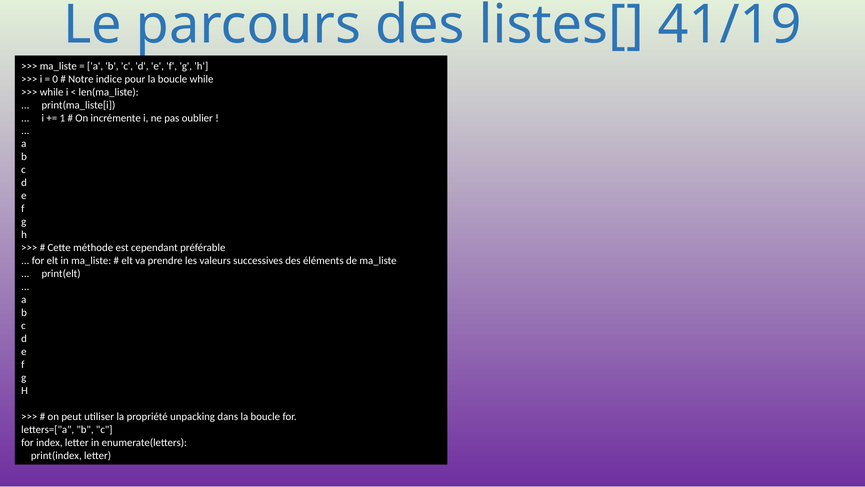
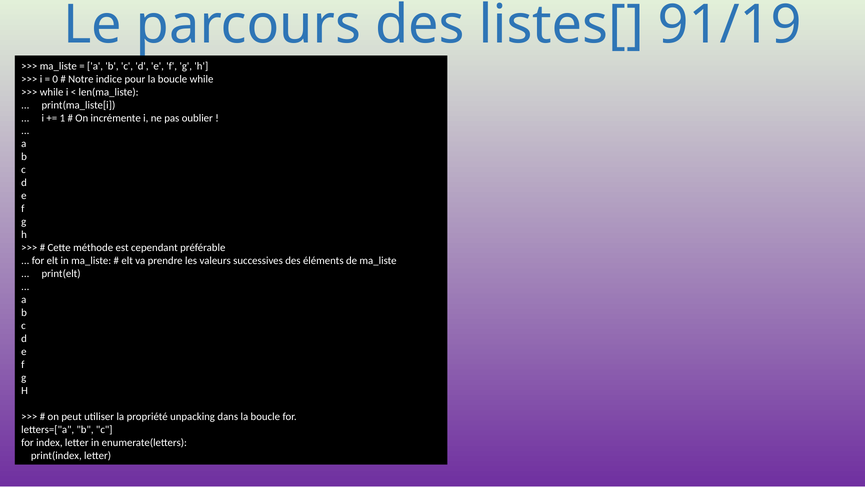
41/19: 41/19 -> 91/19
